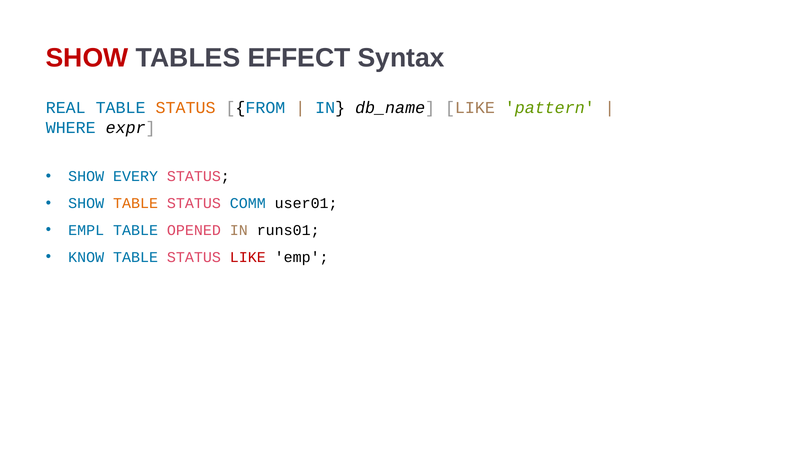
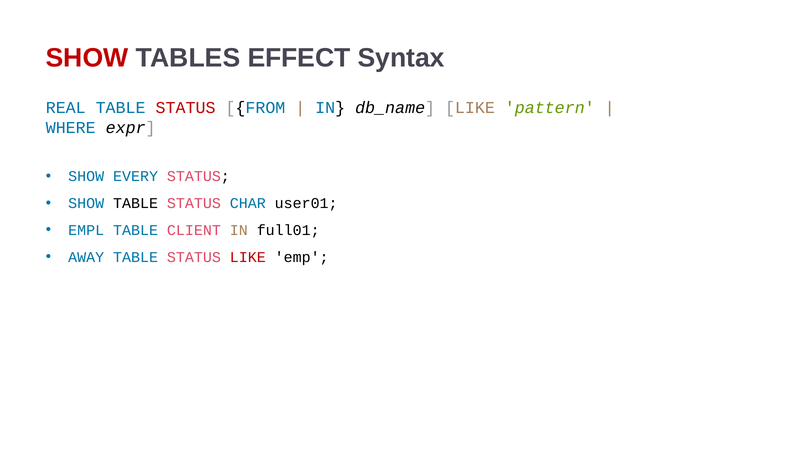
STATUS at (186, 108) colour: orange -> red
TABLE at (136, 203) colour: orange -> black
COMM: COMM -> CHAR
OPENED: OPENED -> CLIENT
runs01: runs01 -> full01
KNOW: KNOW -> AWAY
